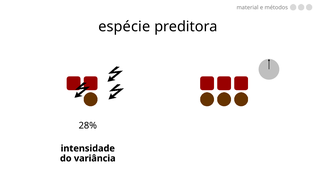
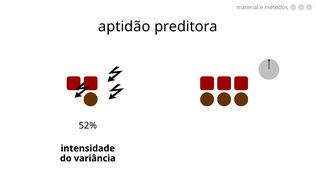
espécie: espécie -> aptidão
28%: 28% -> 52%
